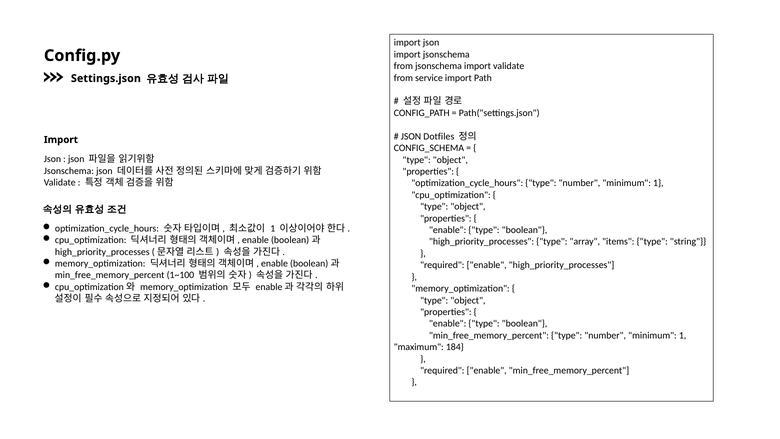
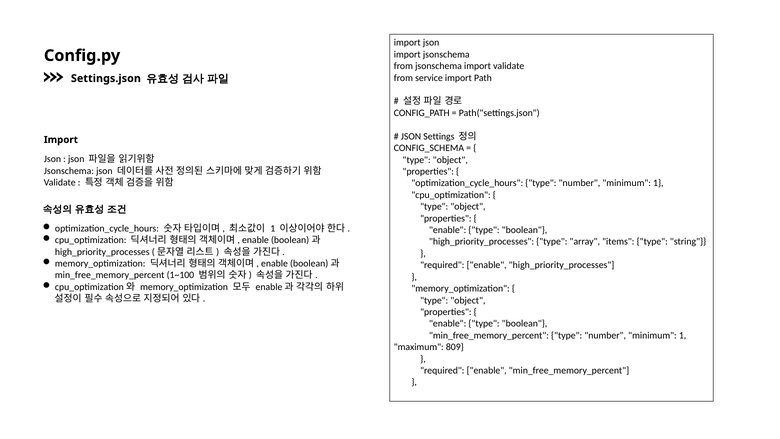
Dotfiles: Dotfiles -> Settings
184: 184 -> 809
